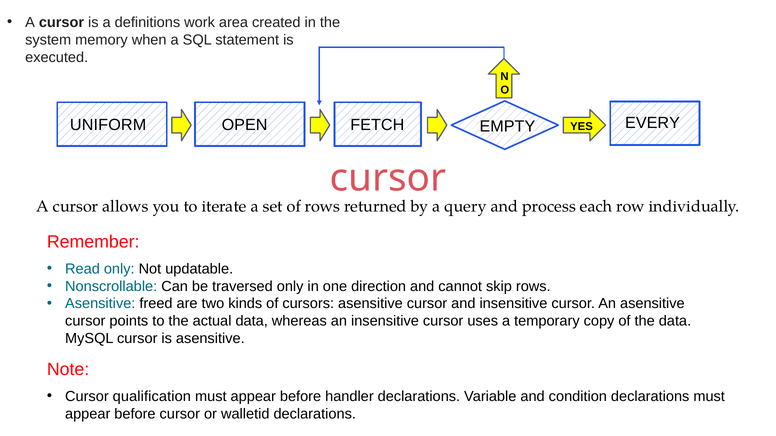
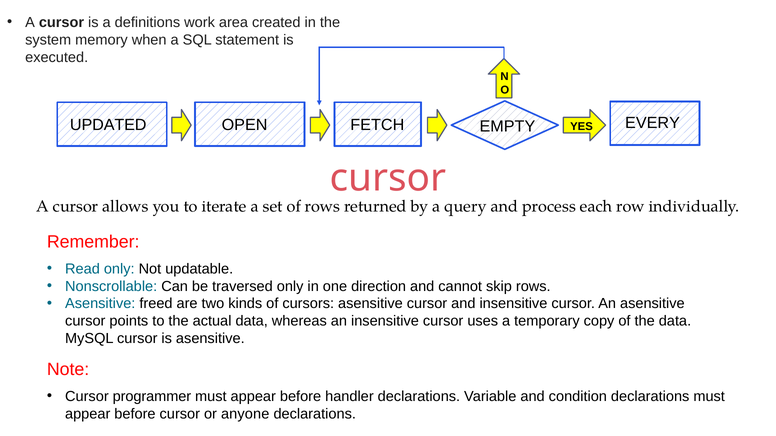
UNIFORM: UNIFORM -> UPDATED
qualification: qualification -> programmer
walletid: walletid -> anyone
